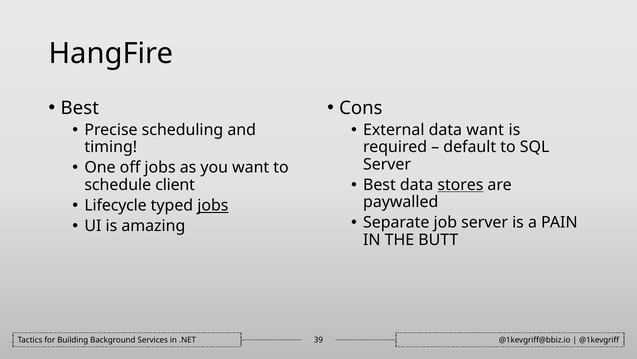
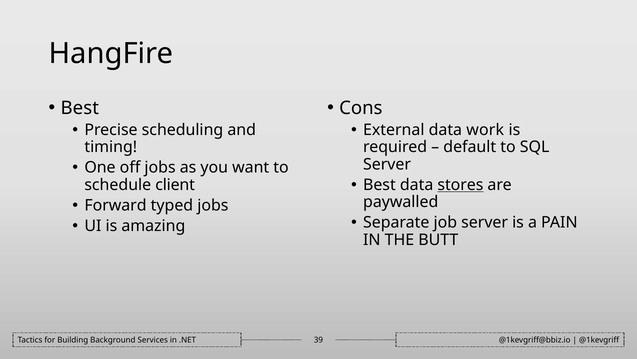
data want: want -> work
Lifecycle: Lifecycle -> Forward
jobs at (213, 205) underline: present -> none
